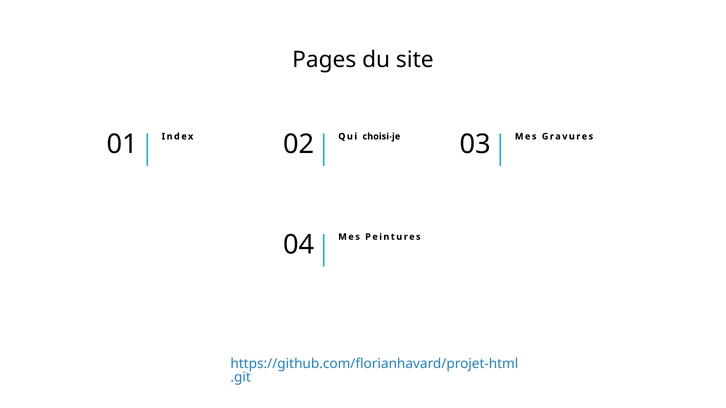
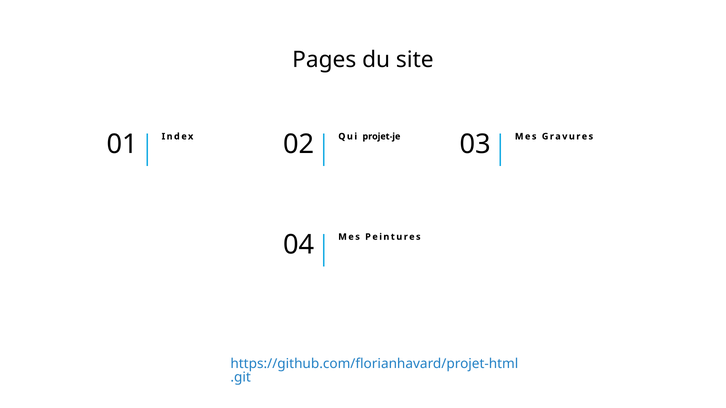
choisi-je: choisi-je -> projet-je
